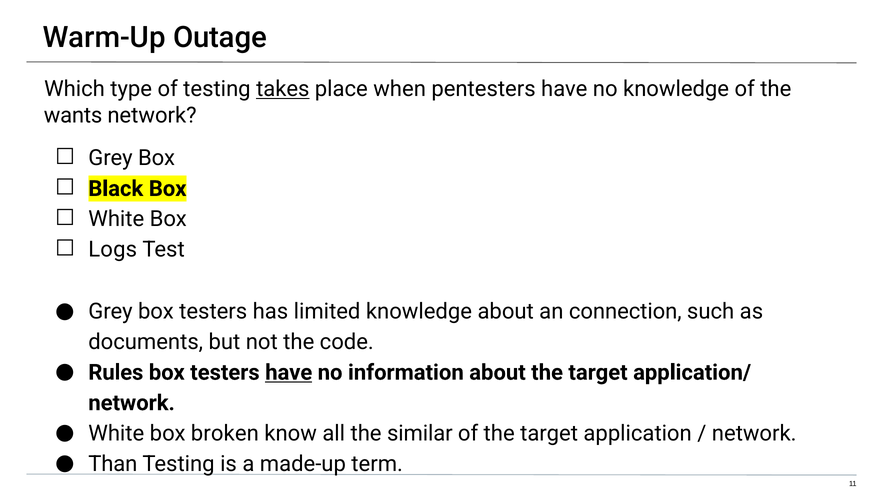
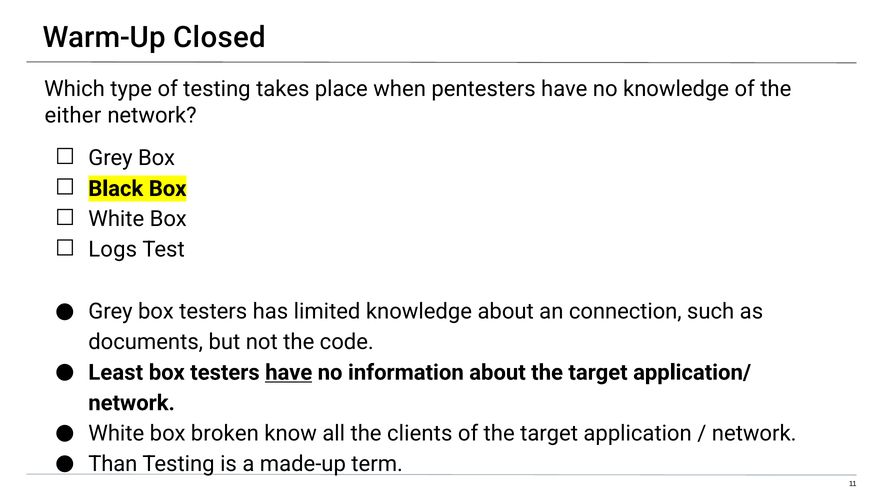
Outage: Outage -> Closed
takes underline: present -> none
wants: wants -> either
Rules: Rules -> Least
similar: similar -> clients
